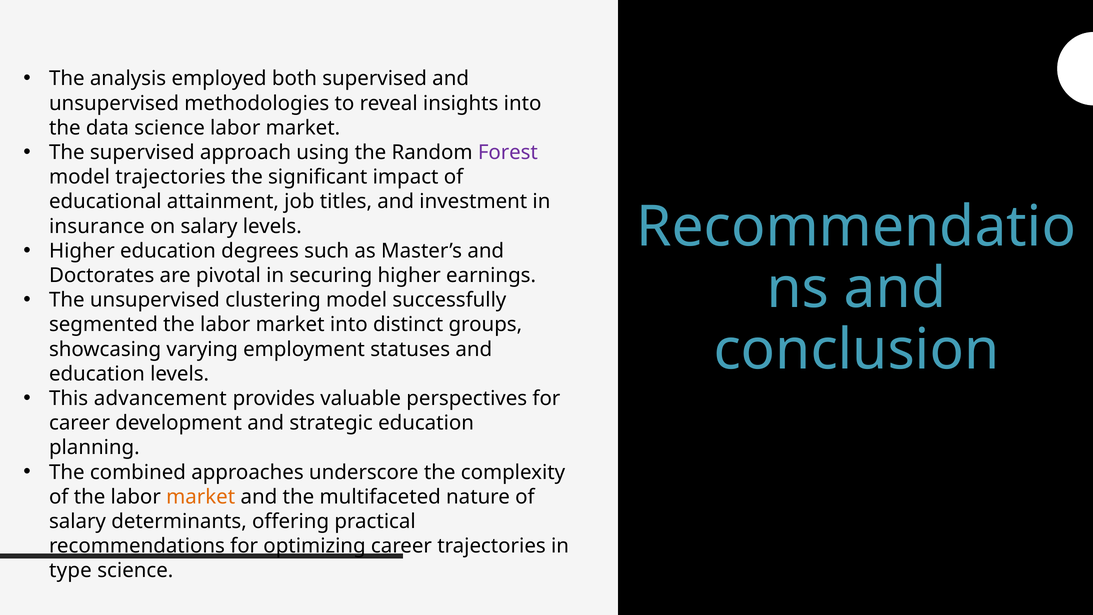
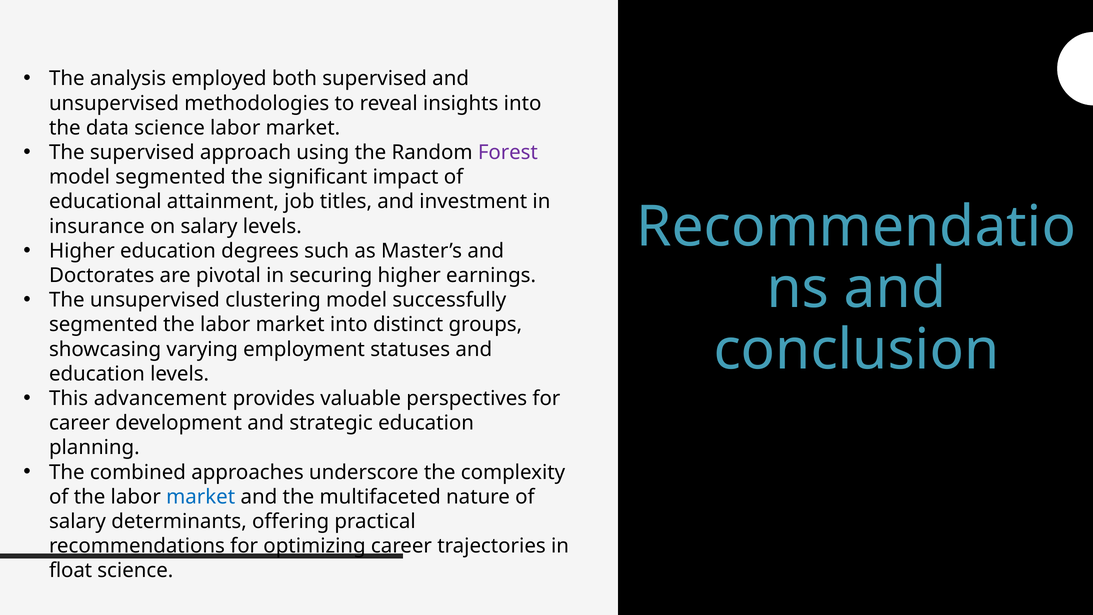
model trajectories: trajectories -> segmented
market at (201, 497) colour: orange -> blue
type: type -> float
